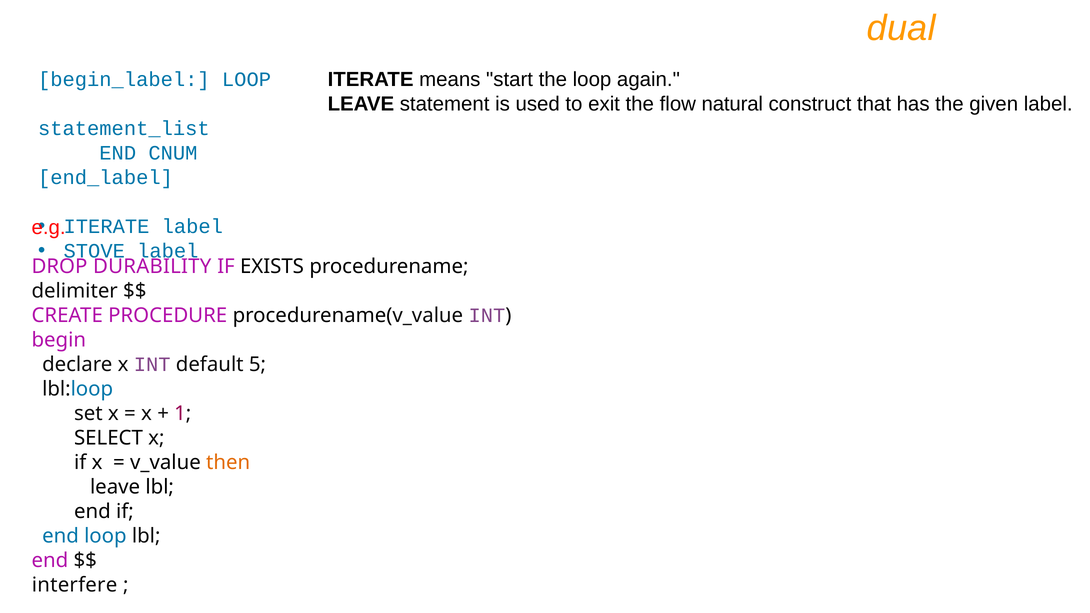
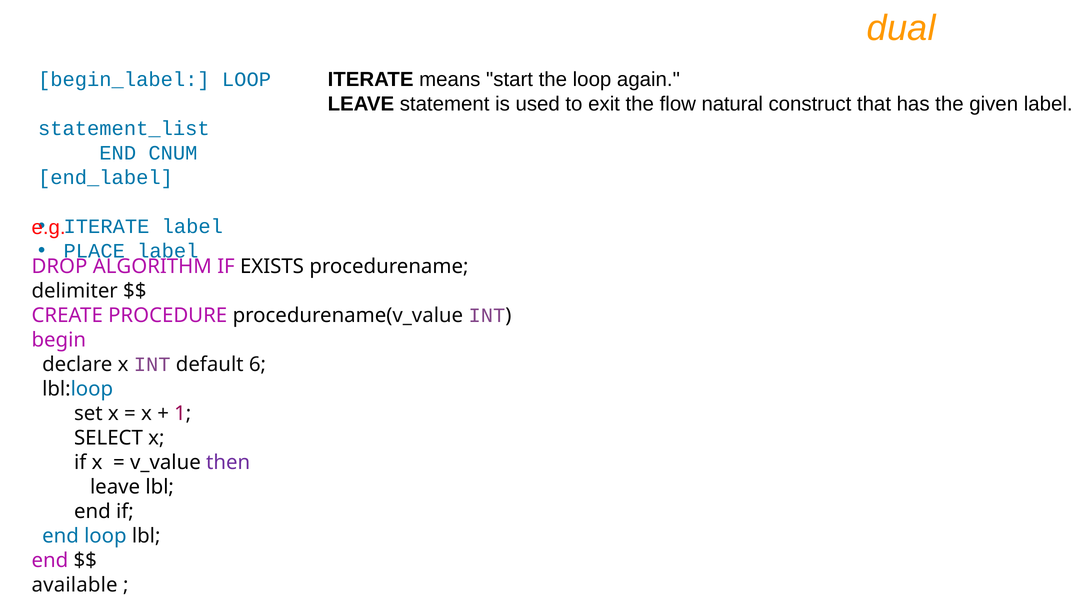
STOVE: STOVE -> PLACE
DURABILITY: DURABILITY -> ALGORITHM
5: 5 -> 6
then colour: orange -> purple
interfere: interfere -> available
